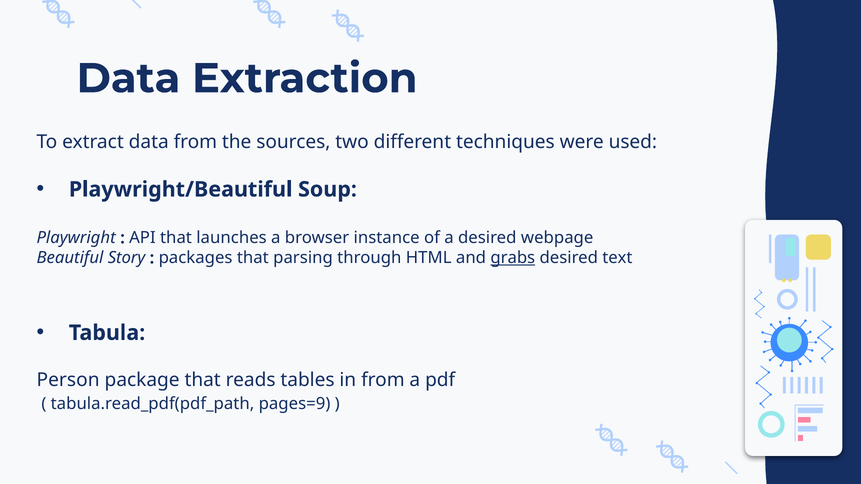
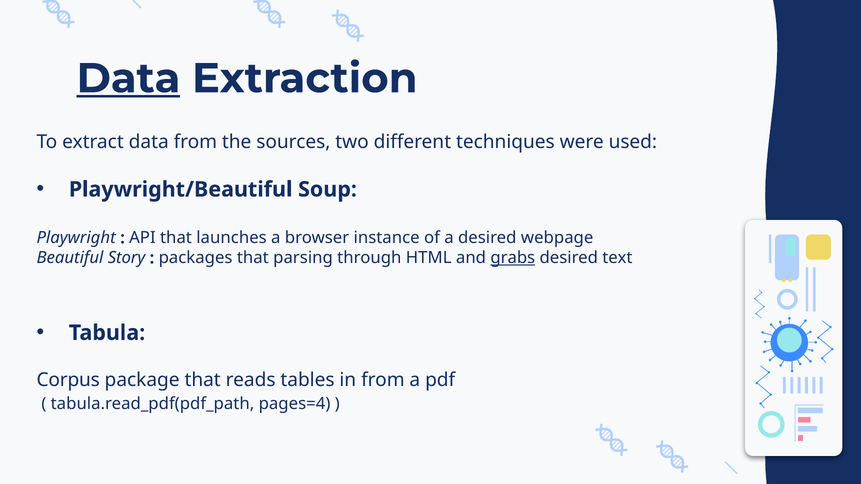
Data at (128, 79) underline: none -> present
Person: Person -> Corpus
pages=9: pages=9 -> pages=4
